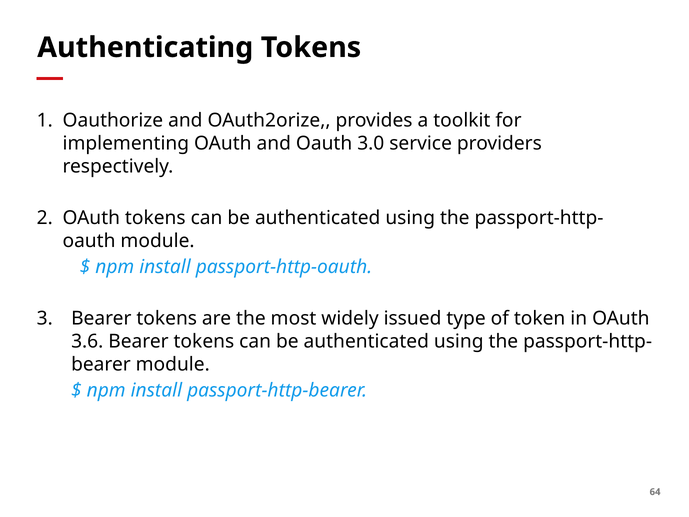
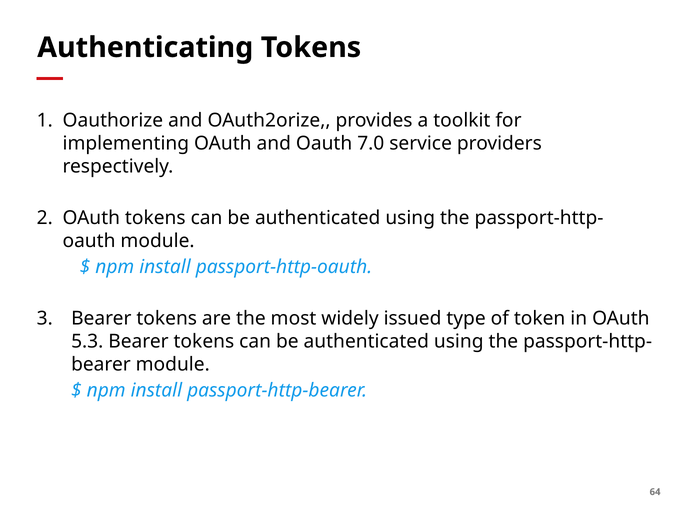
3.0: 3.0 -> 7.0
3.6: 3.6 -> 5.3
